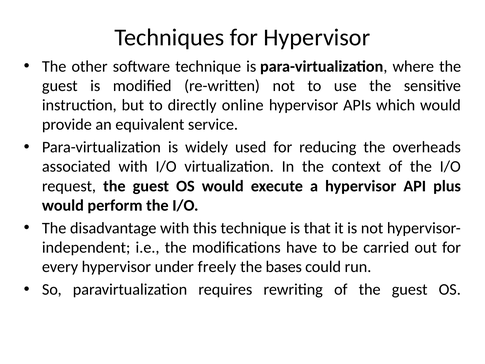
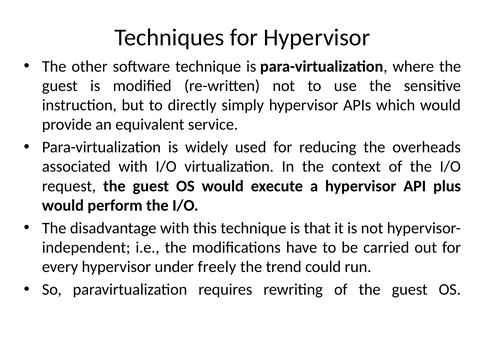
online: online -> simply
bases: bases -> trend
